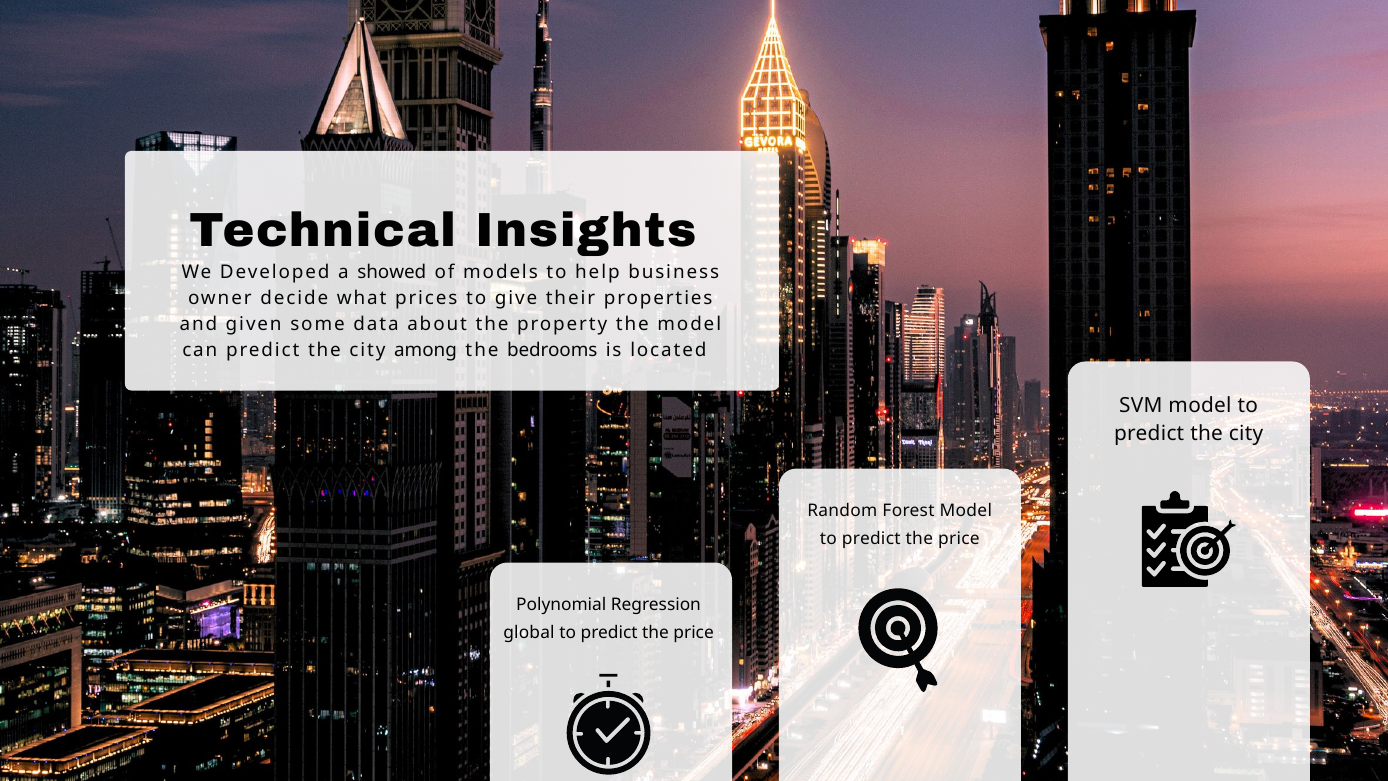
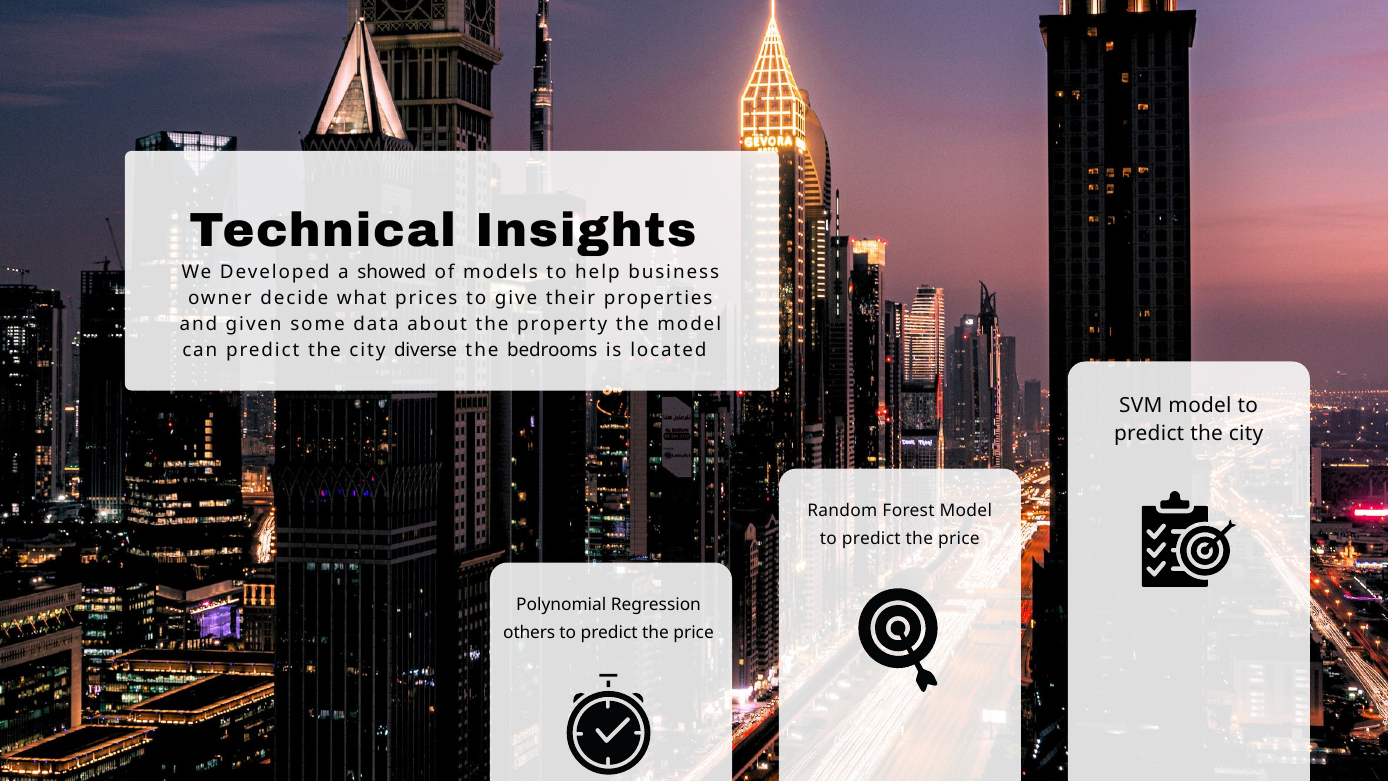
among: among -> diverse
global: global -> others
